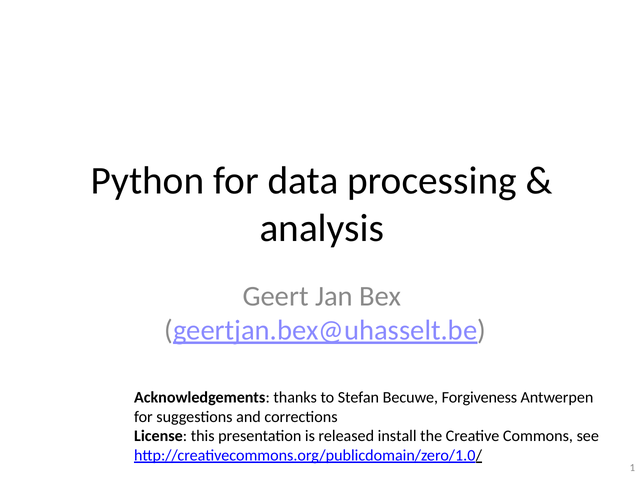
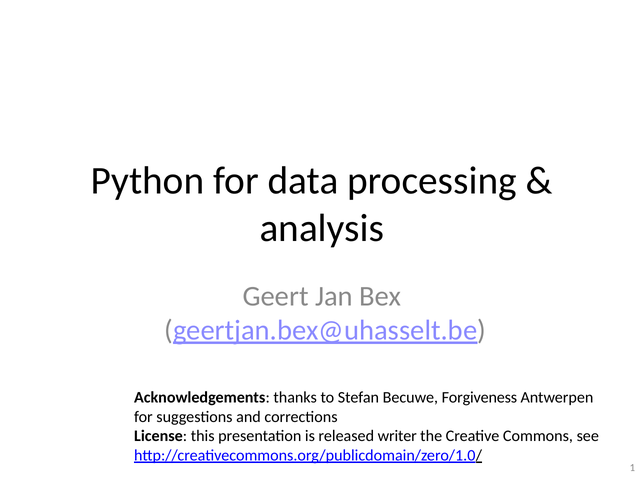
install: install -> writer
